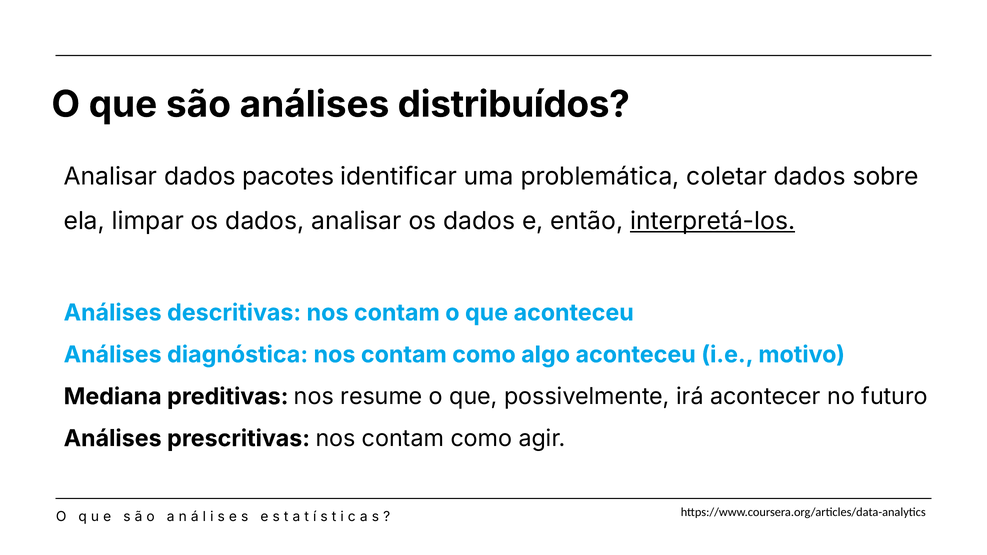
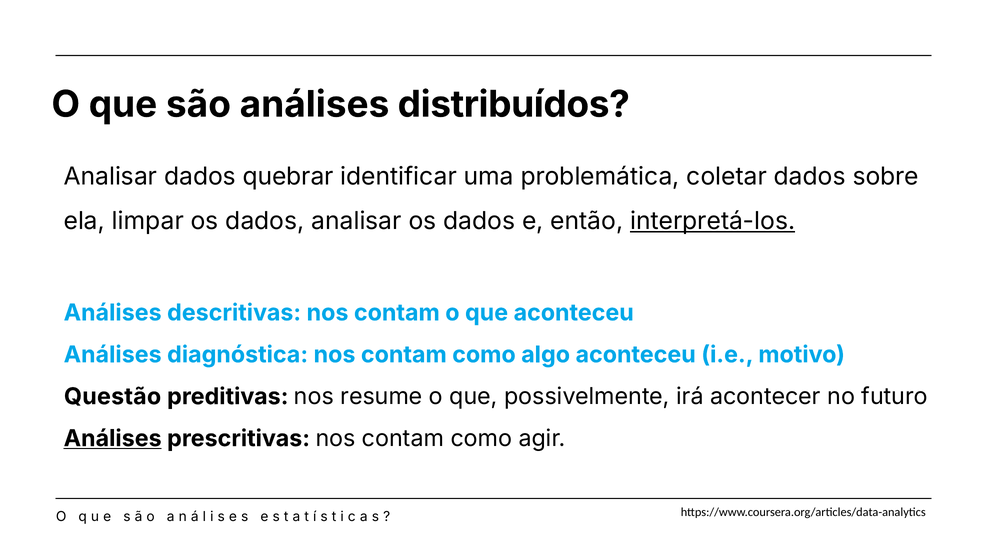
pacotes: pacotes -> quebrar
Mediana: Mediana -> Questão
Análises at (113, 439) underline: none -> present
